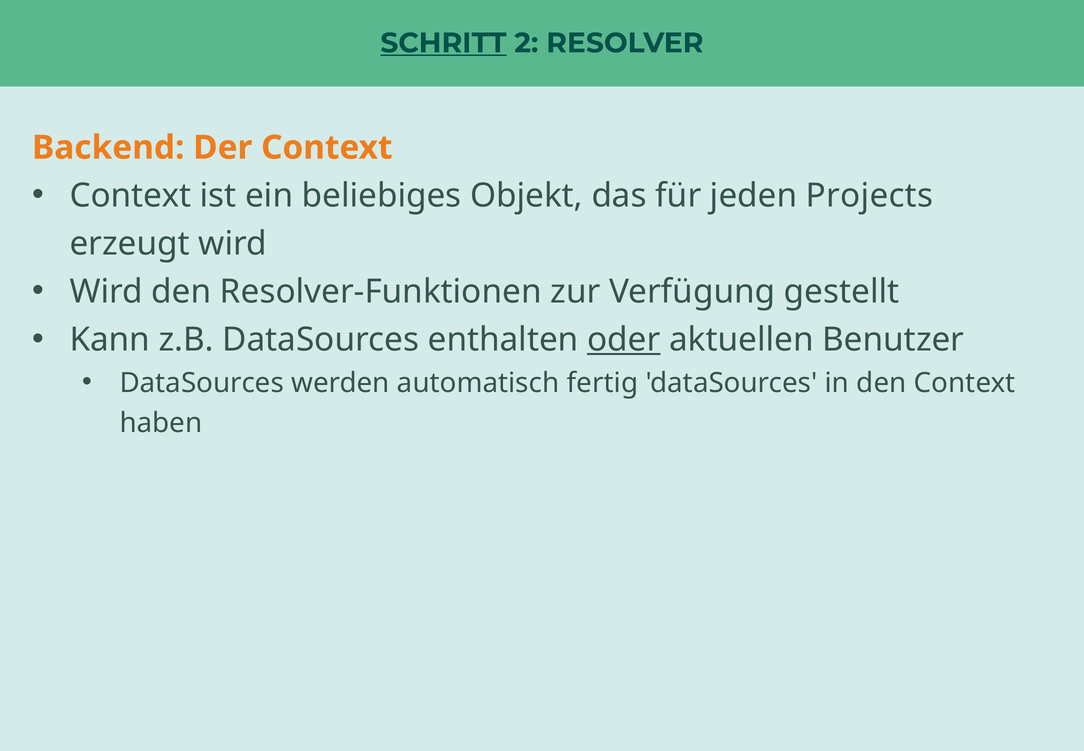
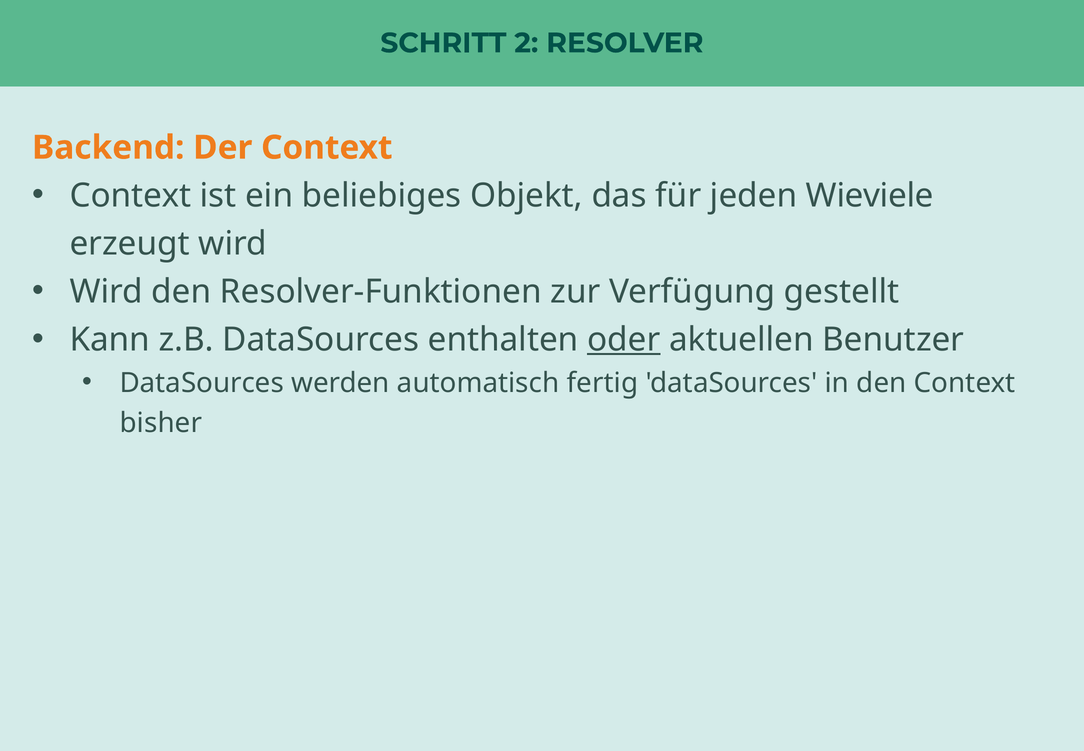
SCHRITT underline: present -> none
Projects: Projects -> Wieviele
haben: haben -> bisher
